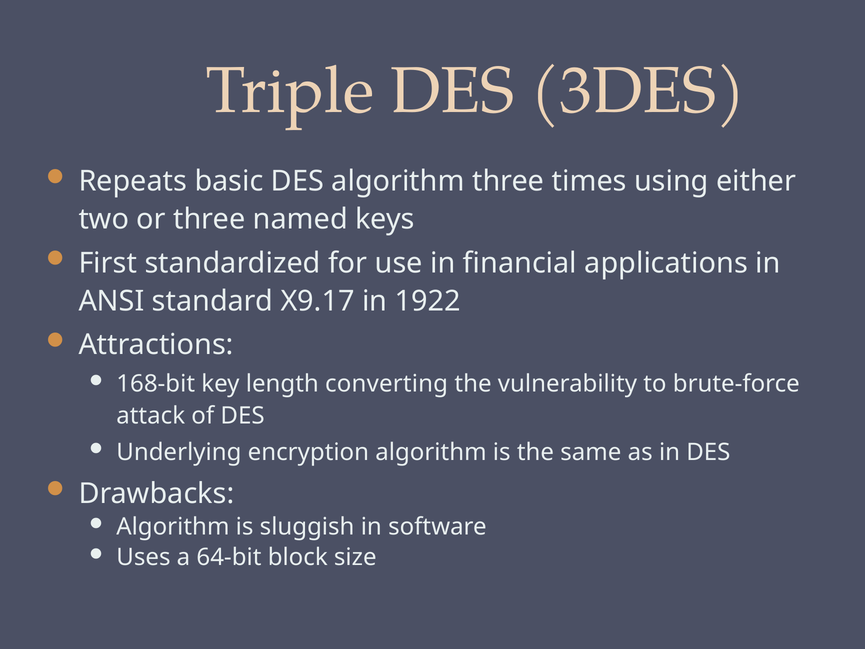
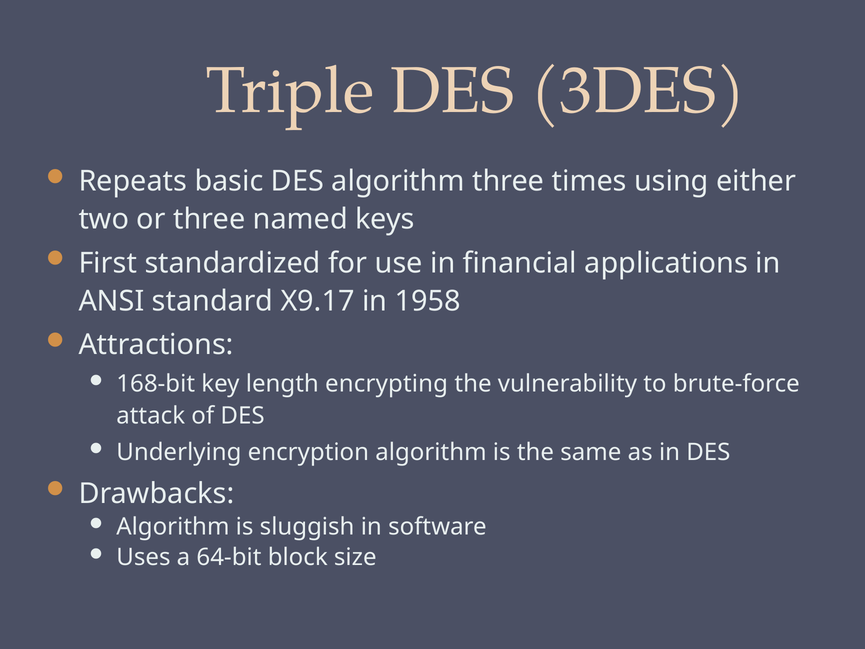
1922: 1922 -> 1958
converting: converting -> encrypting
